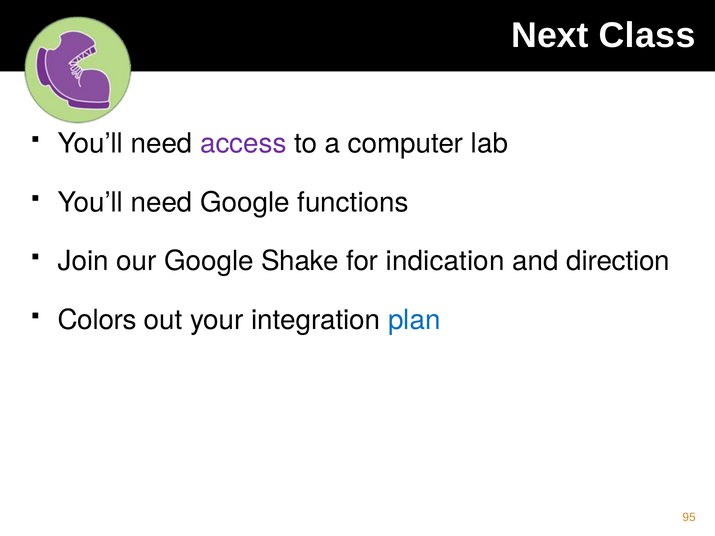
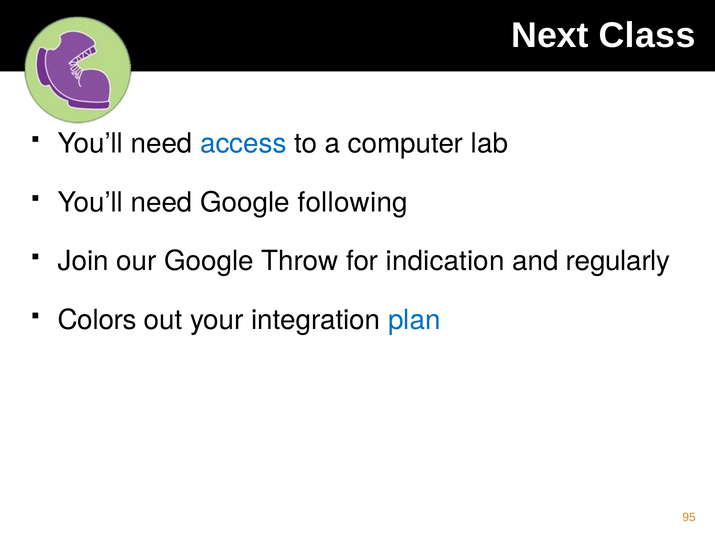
access colour: purple -> blue
functions: functions -> following
Shake: Shake -> Throw
direction: direction -> regularly
